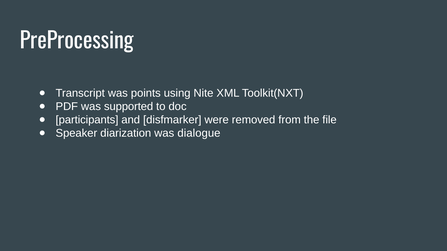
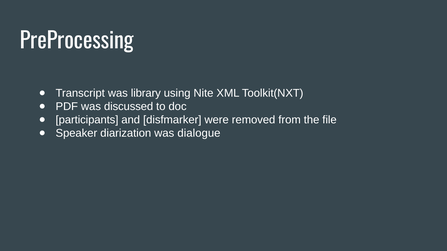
points: points -> library
supported: supported -> discussed
